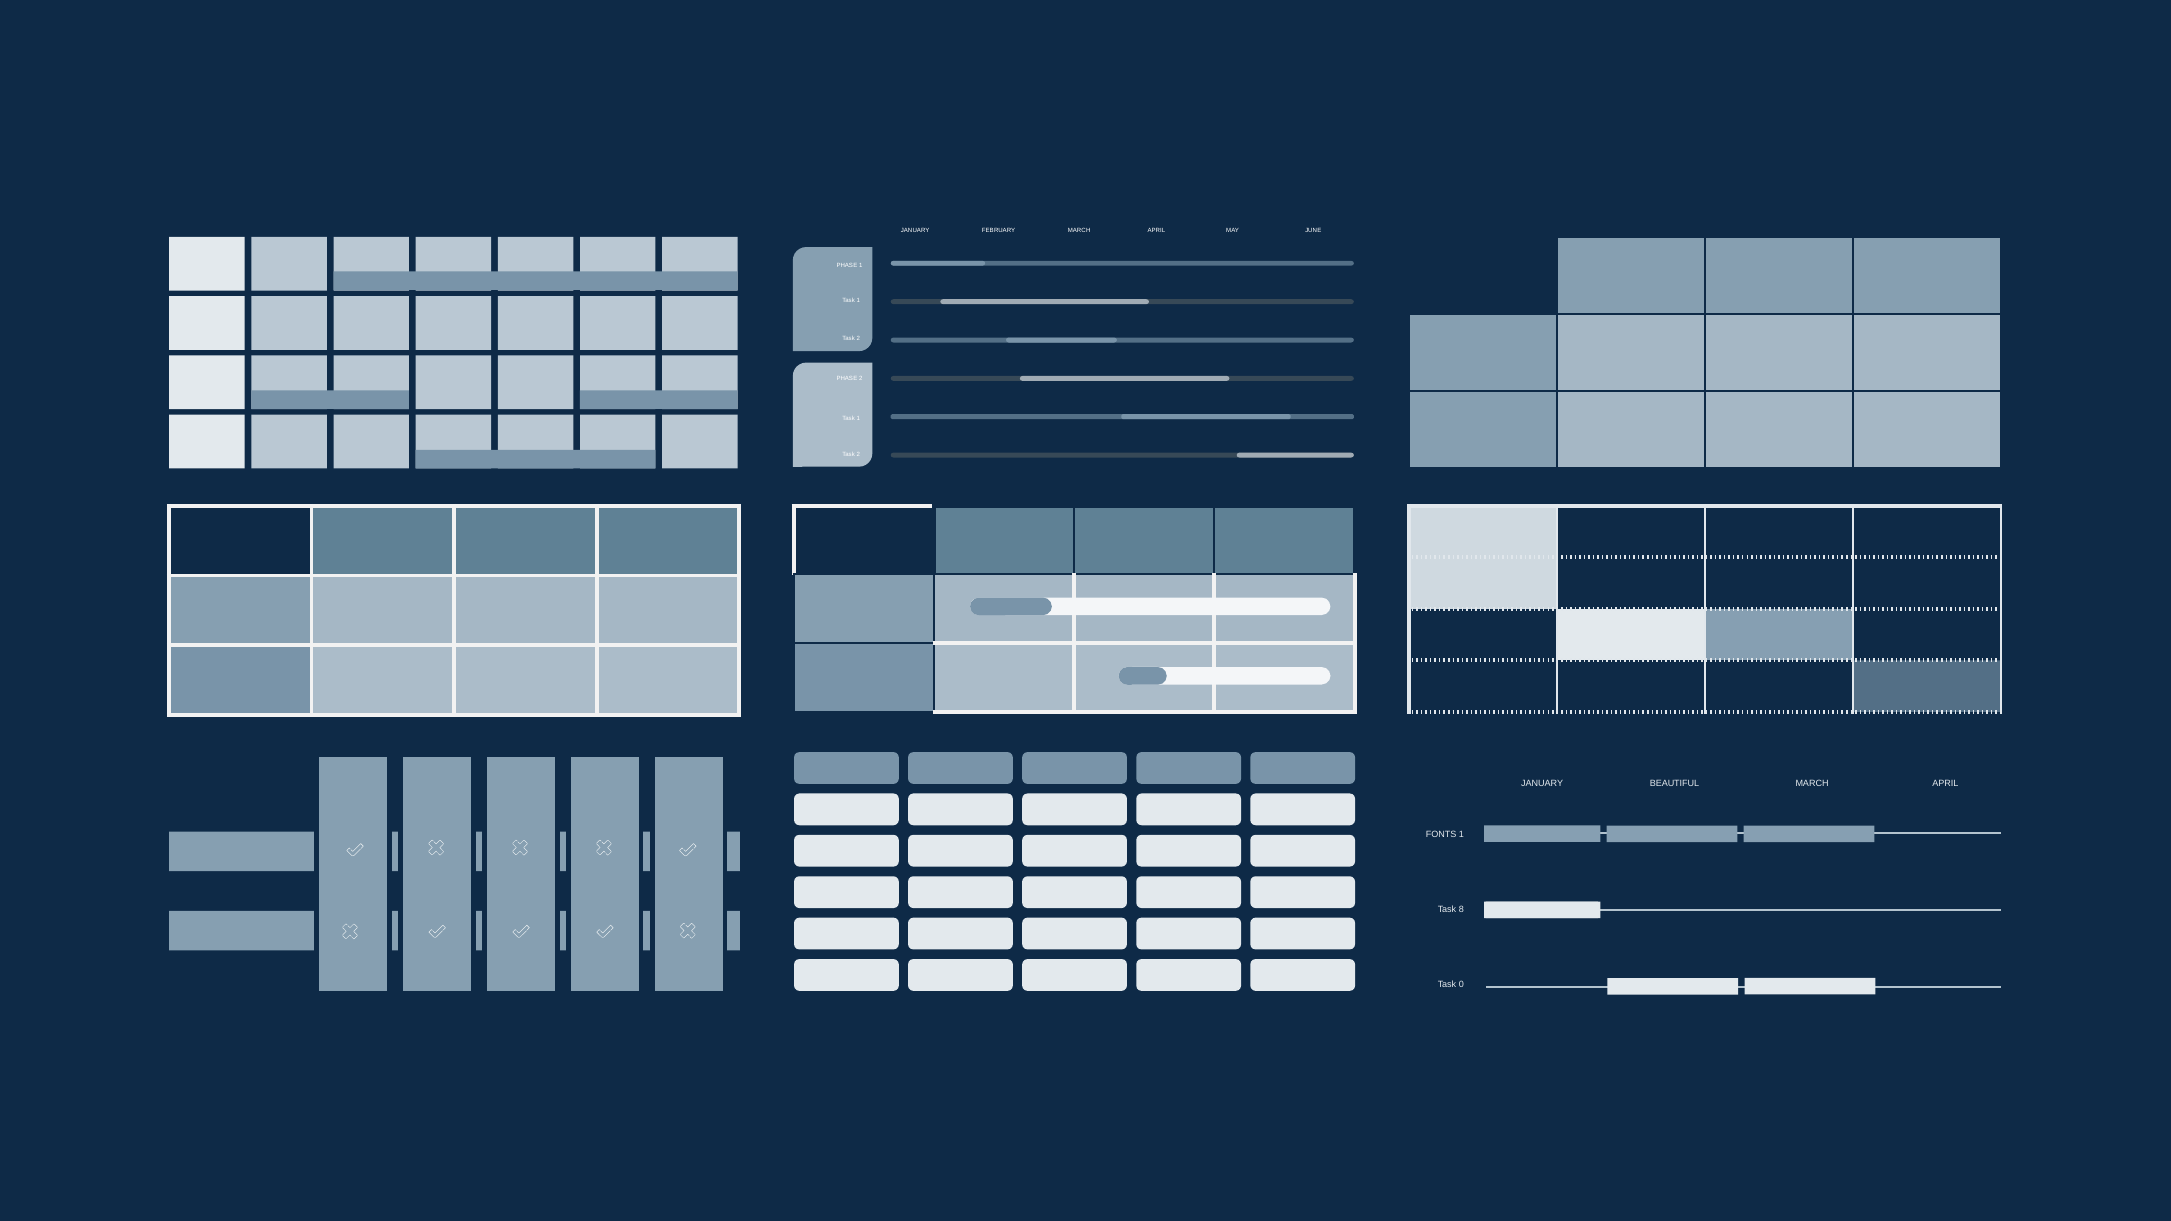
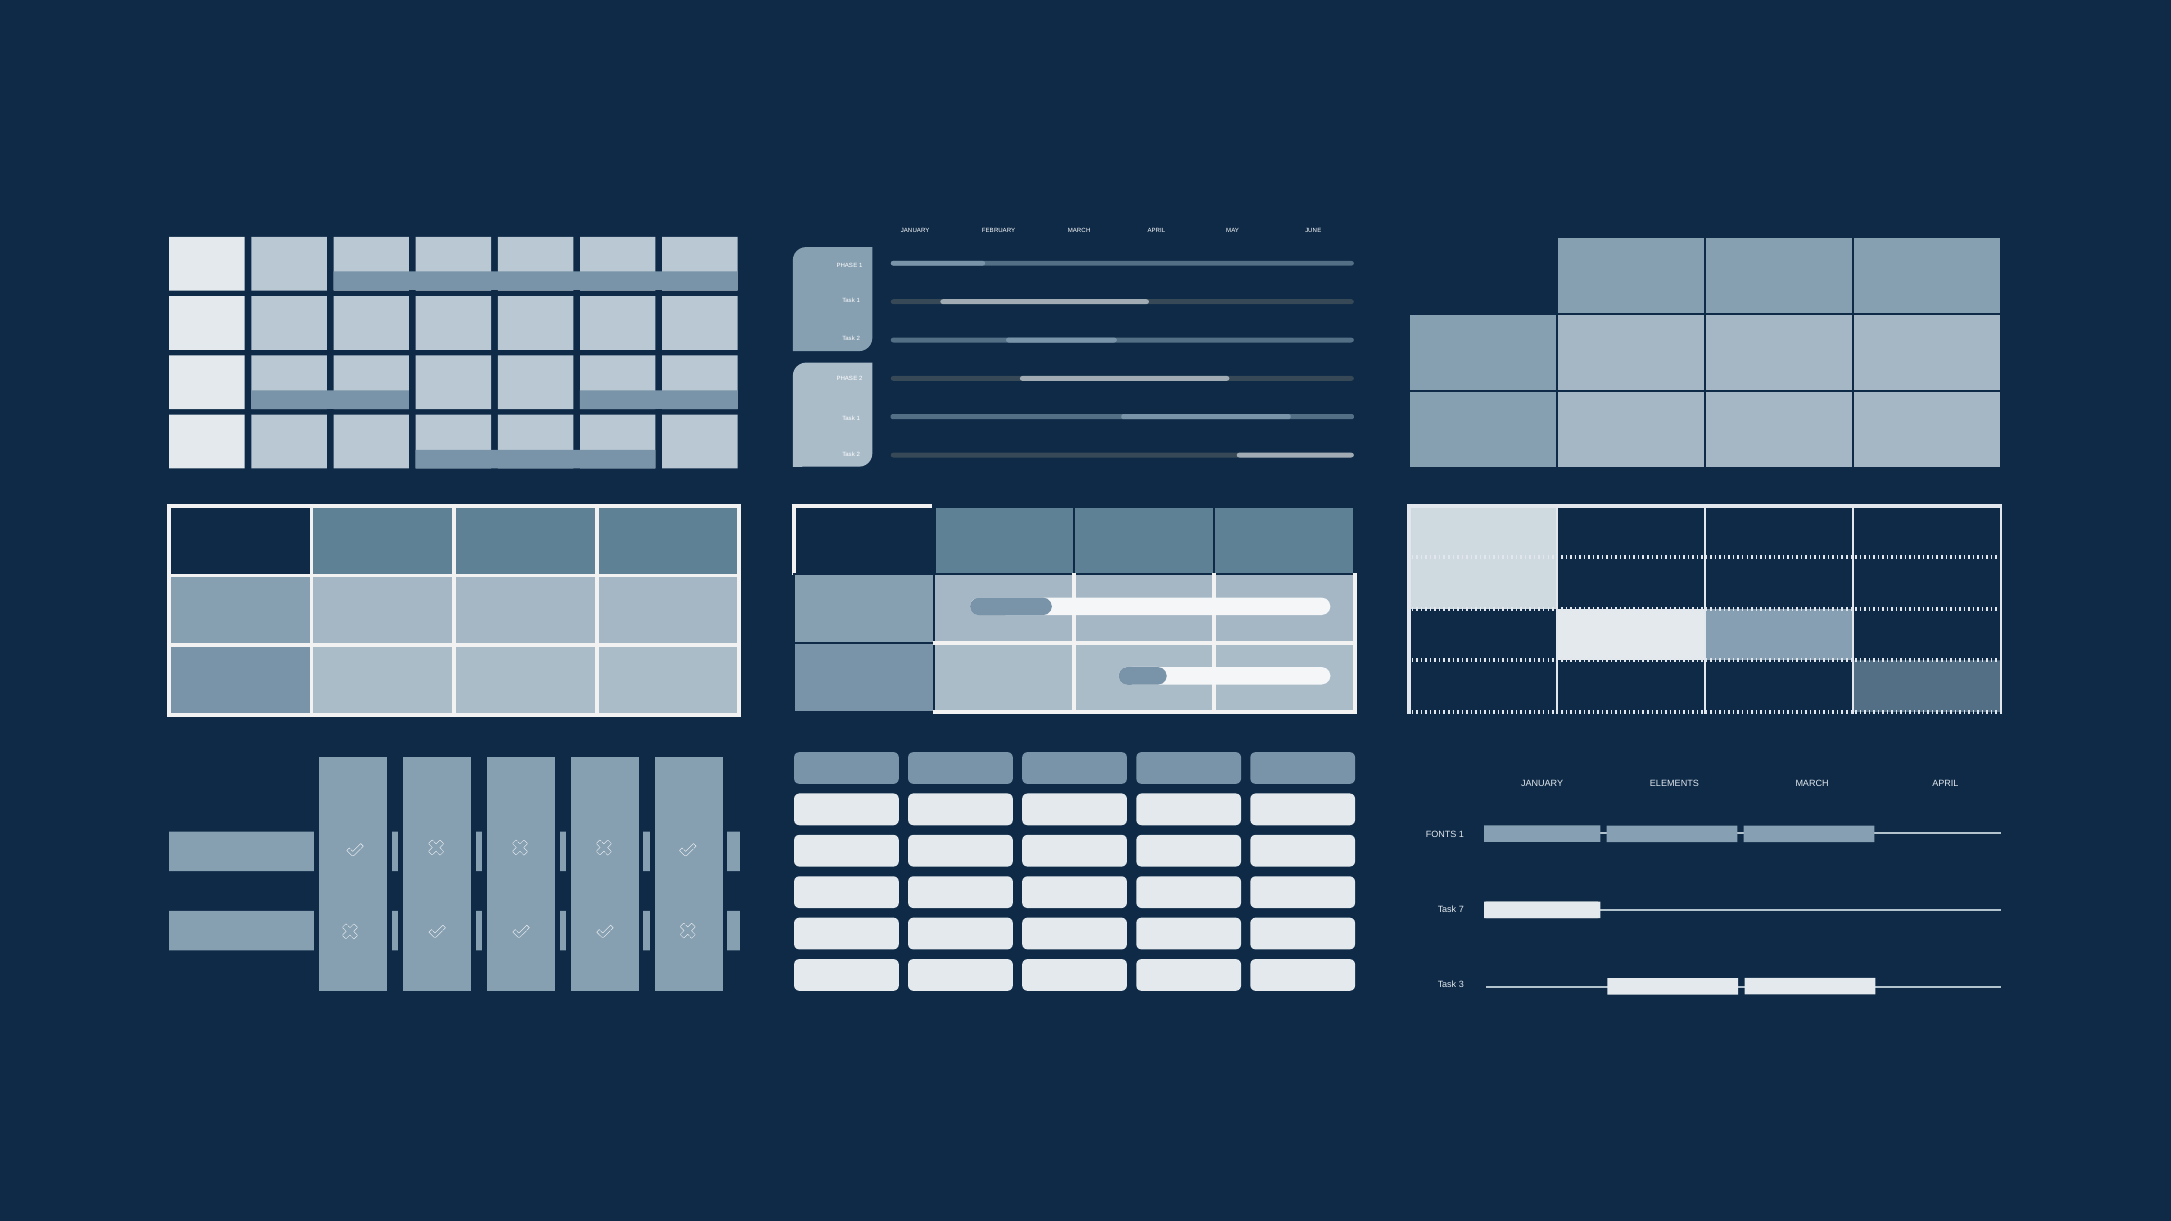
BEAUTIFUL: BEAUTIFUL -> ELEMENTS
8: 8 -> 7
0: 0 -> 3
